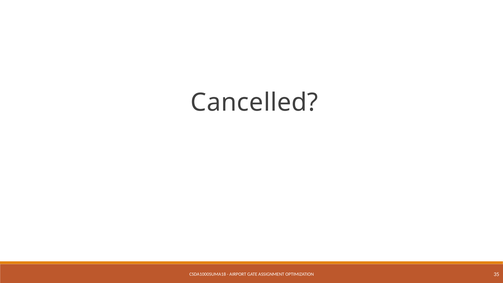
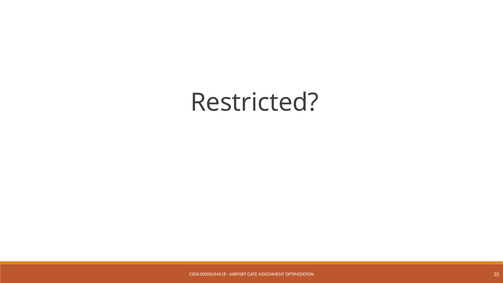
Cancelled: Cancelled -> Restricted
